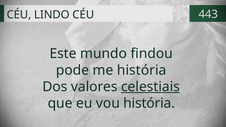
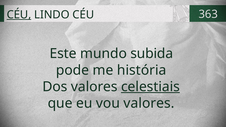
CÉU at (19, 15) underline: none -> present
443: 443 -> 363
findou: findou -> subida
vou história: história -> valores
